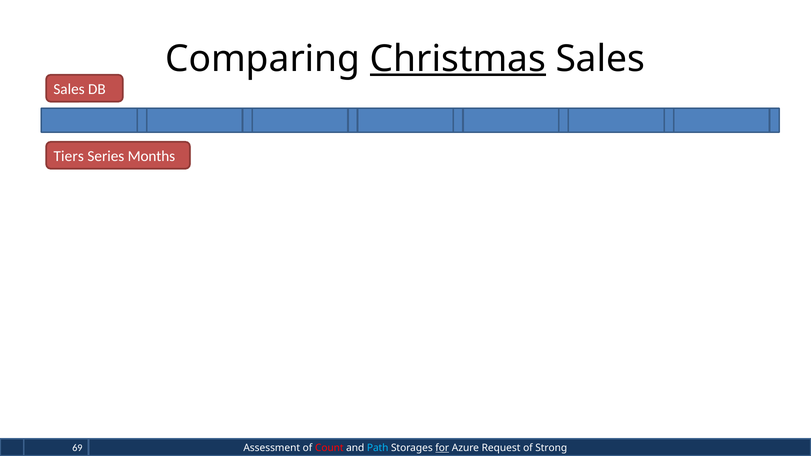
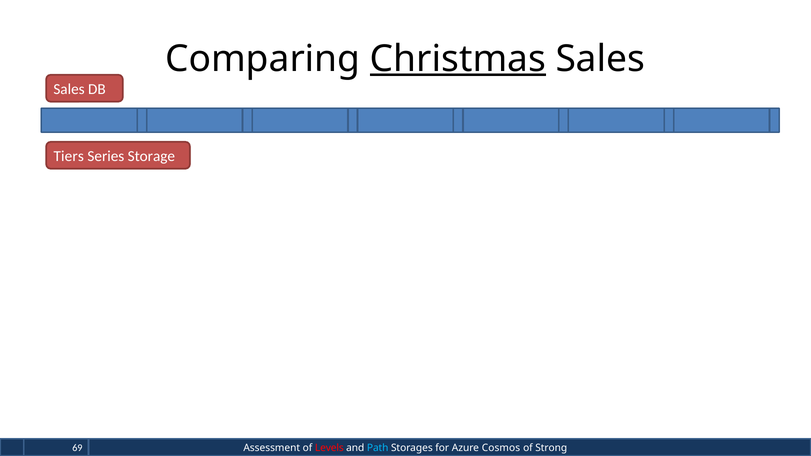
Months: Months -> Storage
Count: Count -> Levels
for underline: present -> none
Request: Request -> Cosmos
